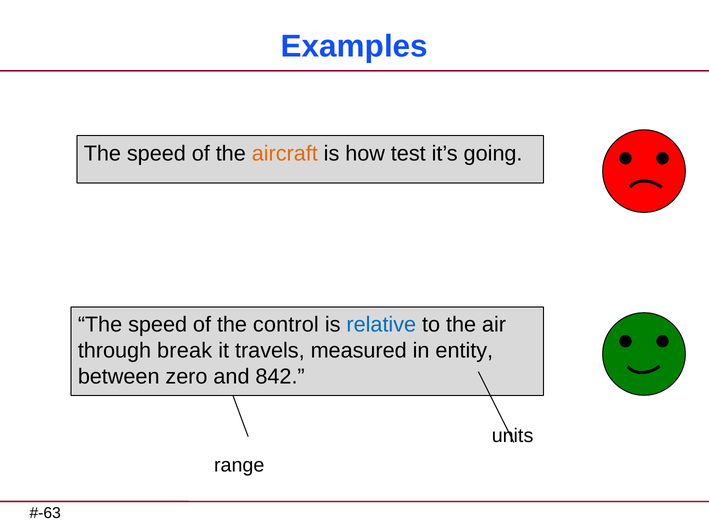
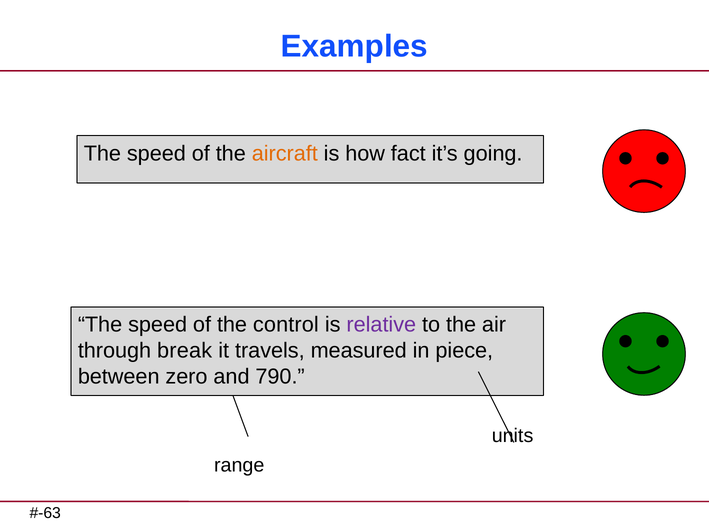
test: test -> fact
relative colour: blue -> purple
entity: entity -> piece
842: 842 -> 790
